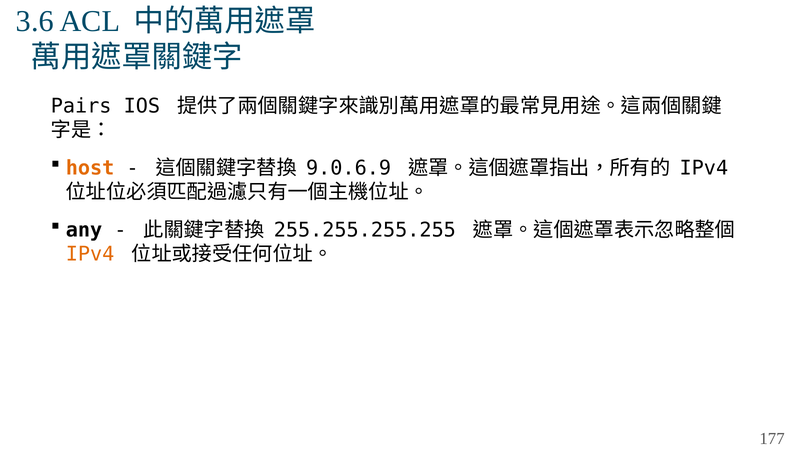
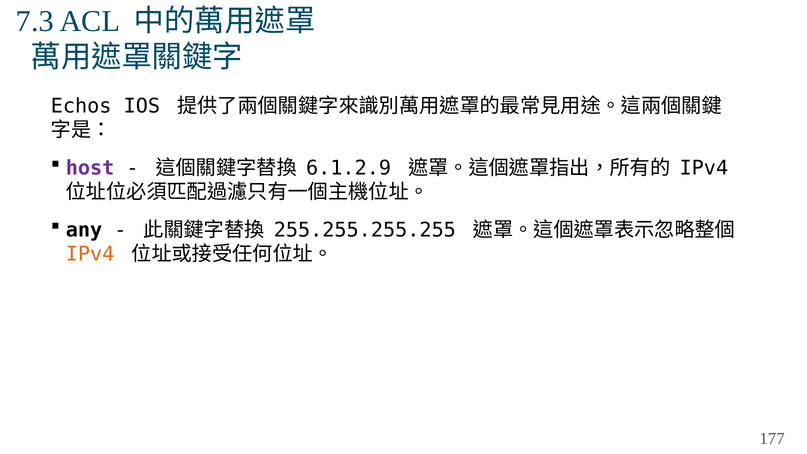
3.6: 3.6 -> 7.3
Pairs: Pairs -> Echos
host colour: orange -> purple
9.0.6.9: 9.0.6.9 -> 6.1.2.9
